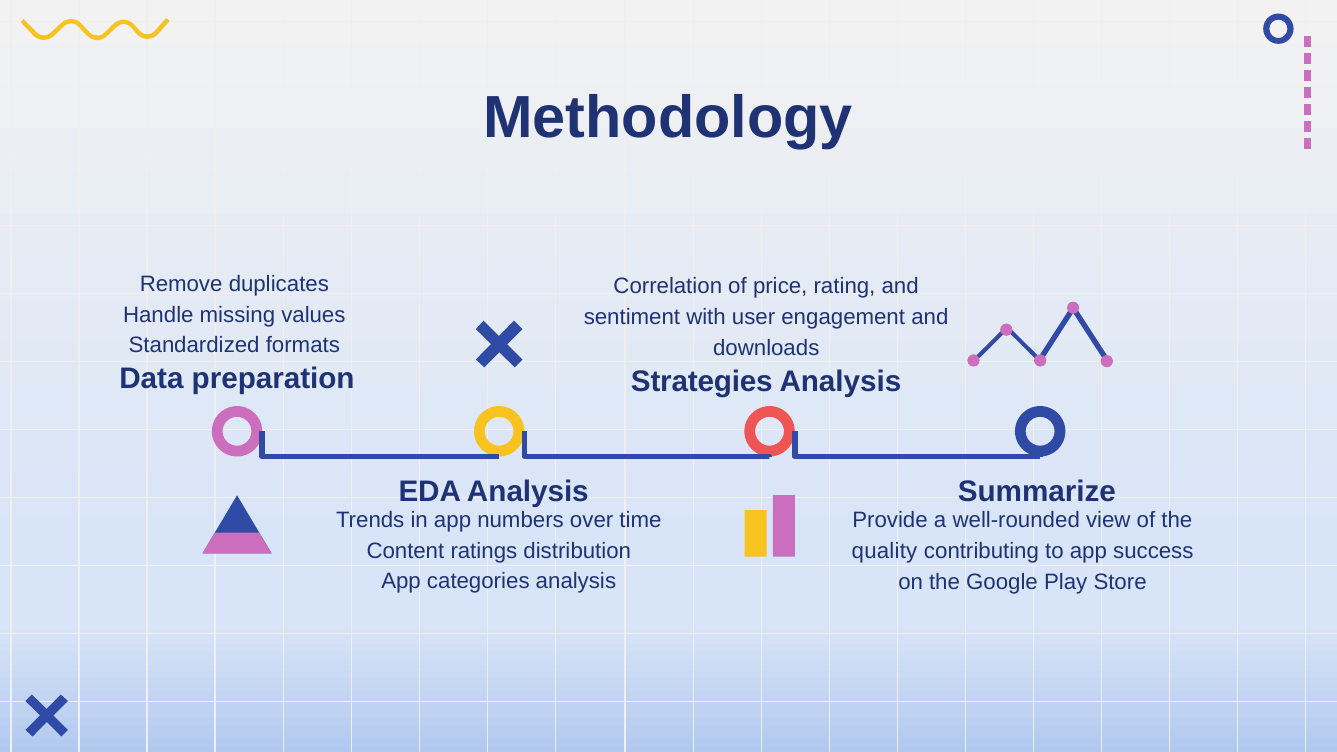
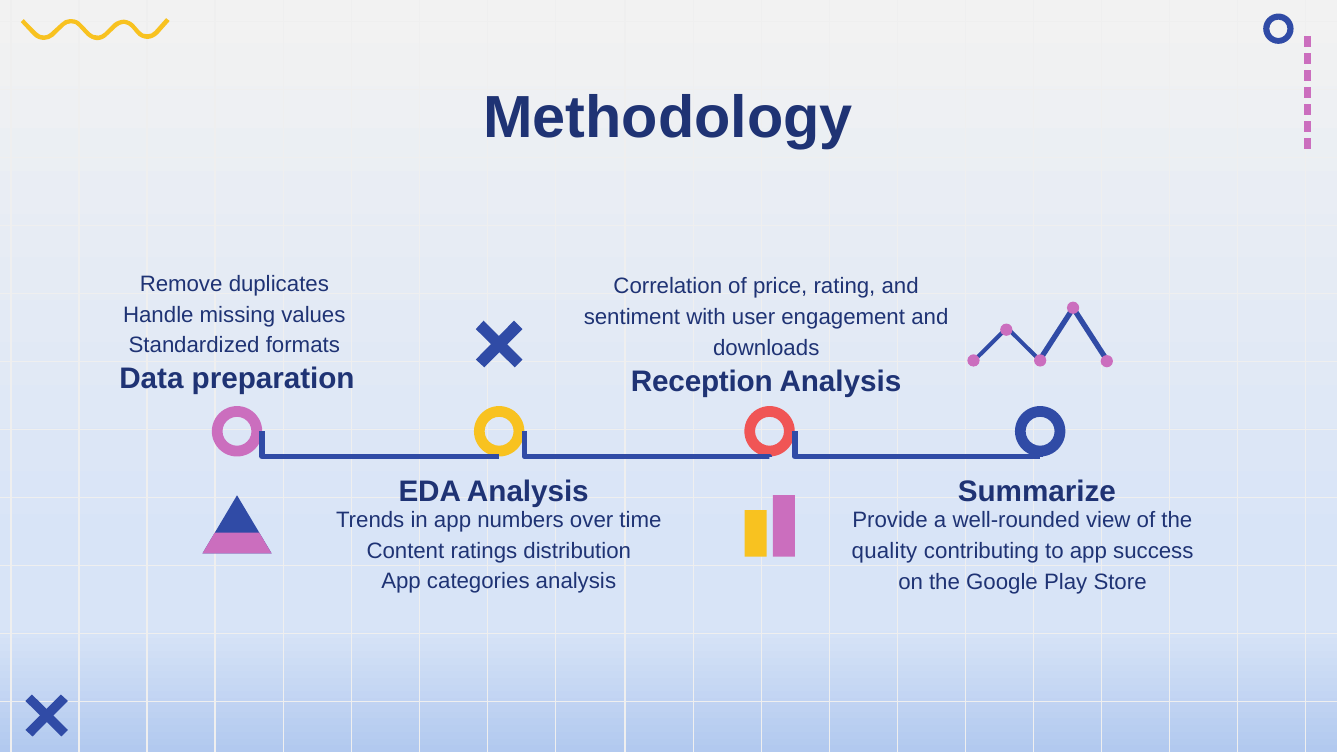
Strategies: Strategies -> Reception
